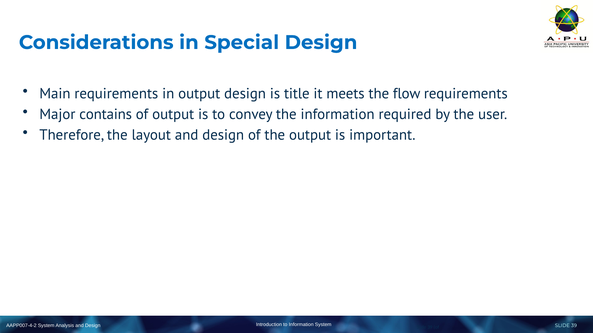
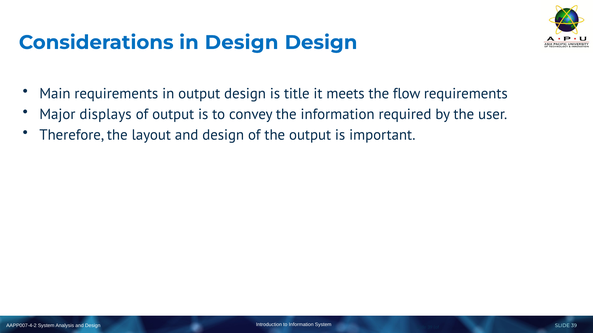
in Special: Special -> Design
contains: contains -> displays
